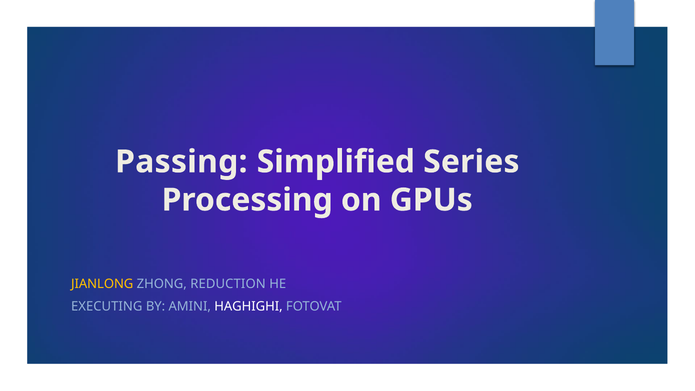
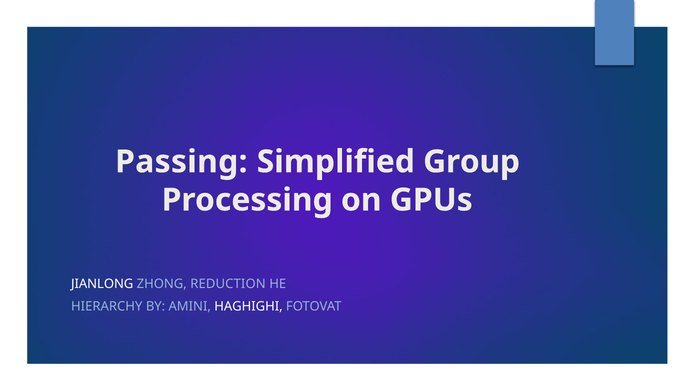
Series: Series -> Group
JIANLONG colour: yellow -> white
EXECUTING: EXECUTING -> HIERARCHY
